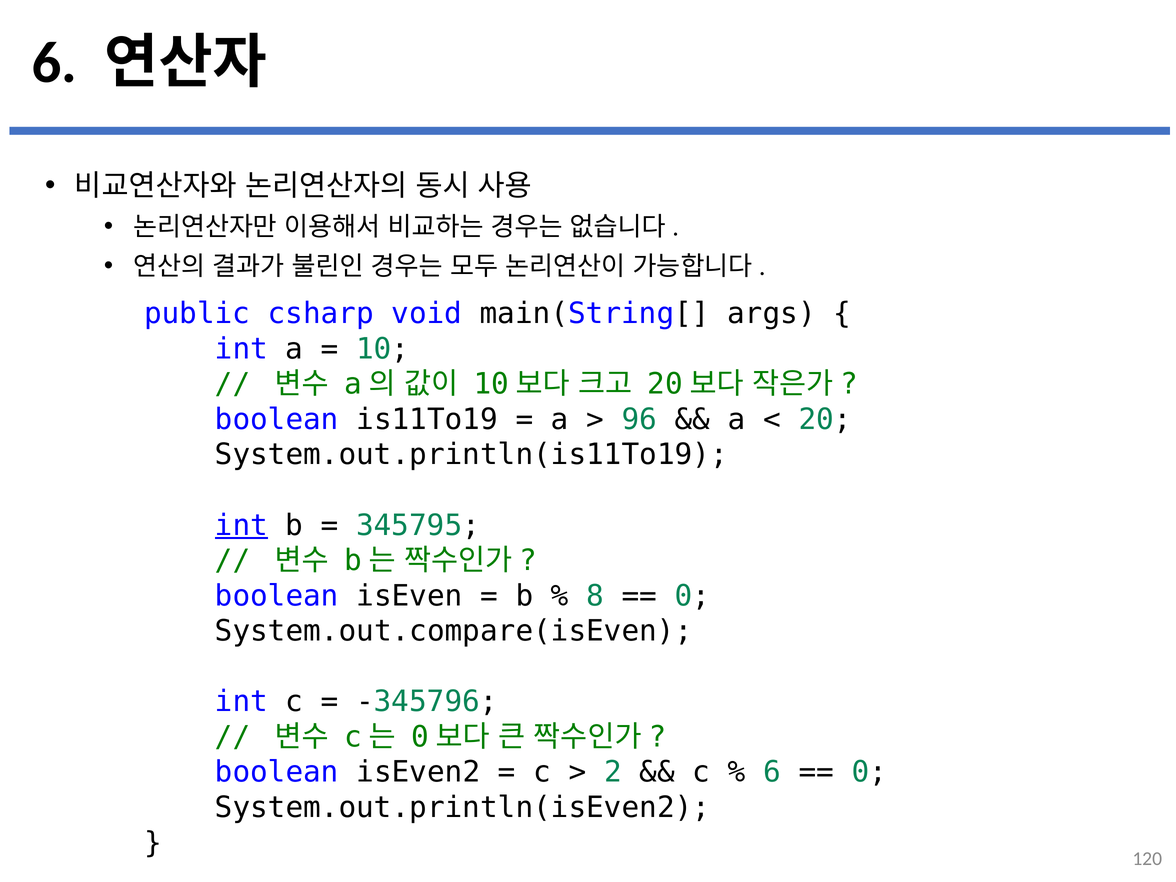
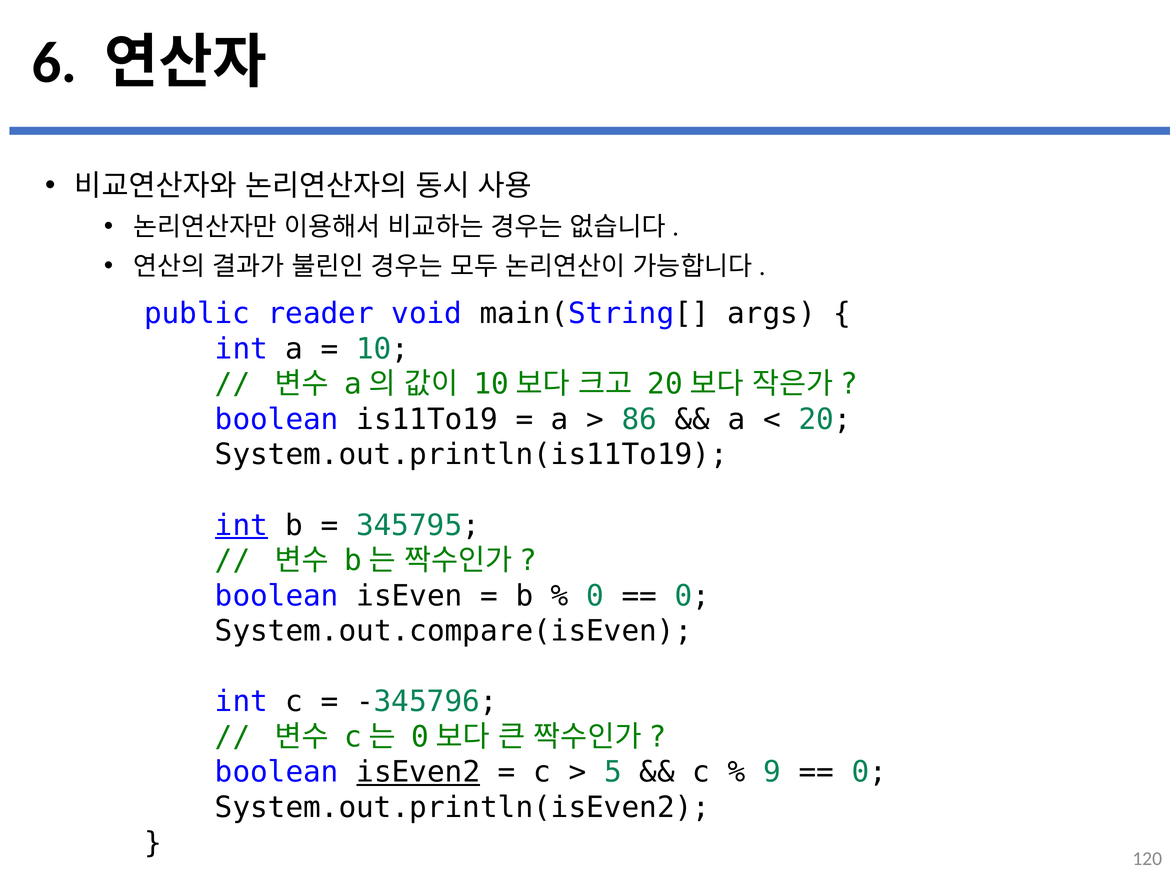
csharp: csharp -> reader
96: 96 -> 86
8 at (595, 596): 8 -> 0
isEven2 underline: none -> present
2: 2 -> 5
6 at (772, 772): 6 -> 9
